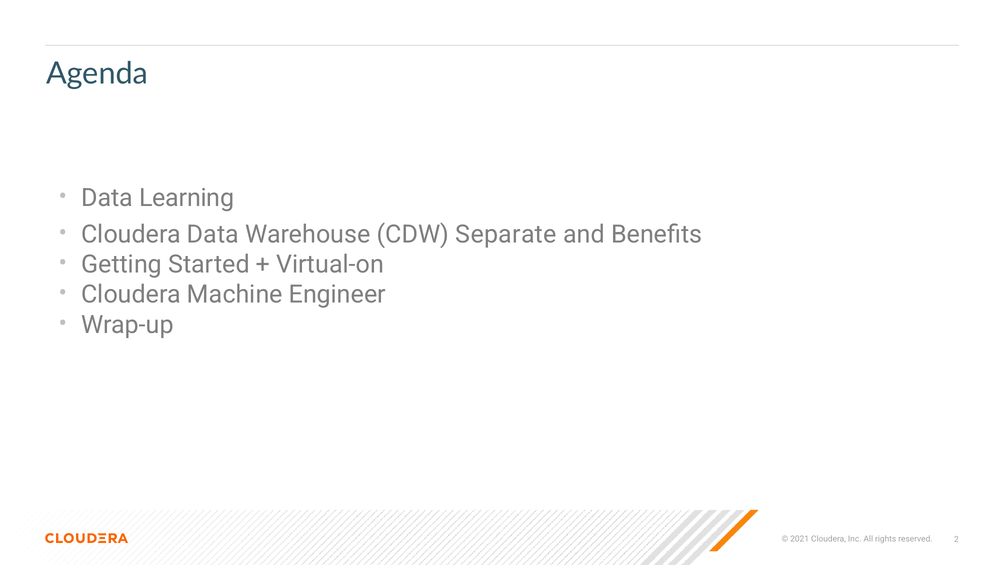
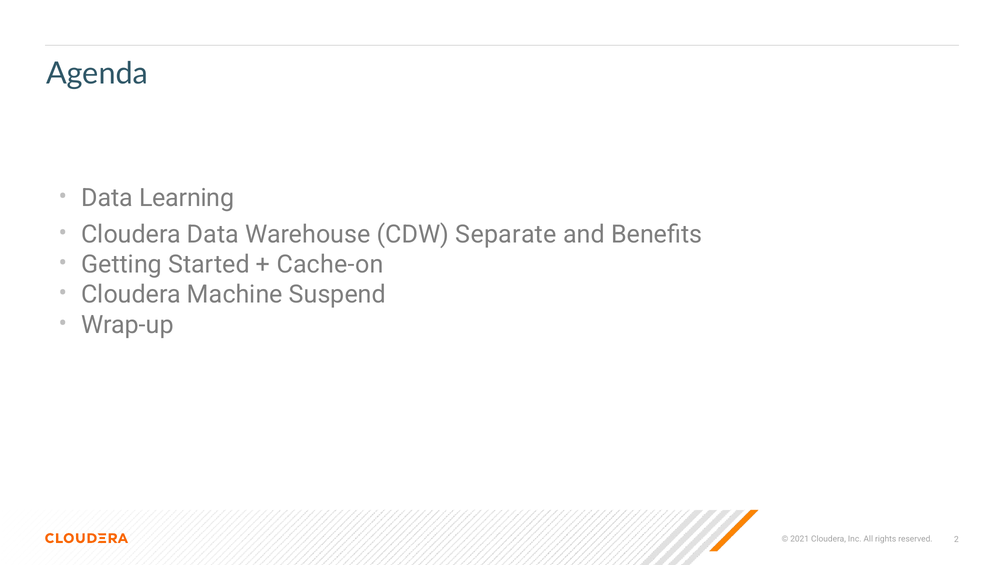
Virtual-on: Virtual-on -> Cache-on
Engineer: Engineer -> Suspend
